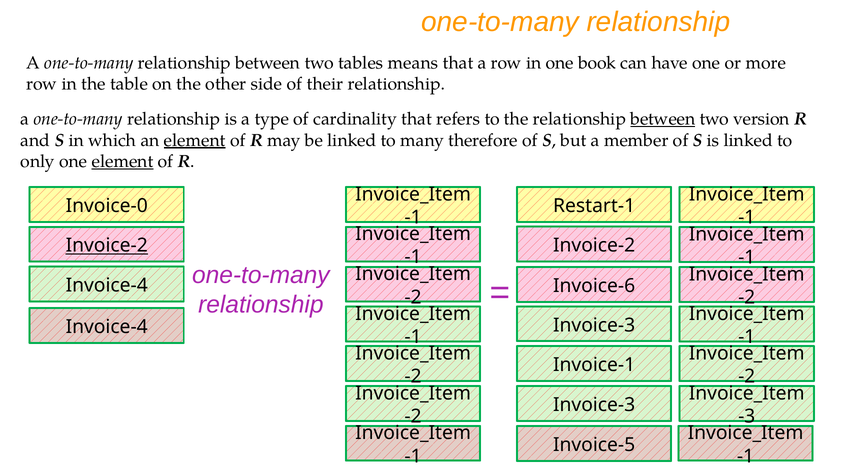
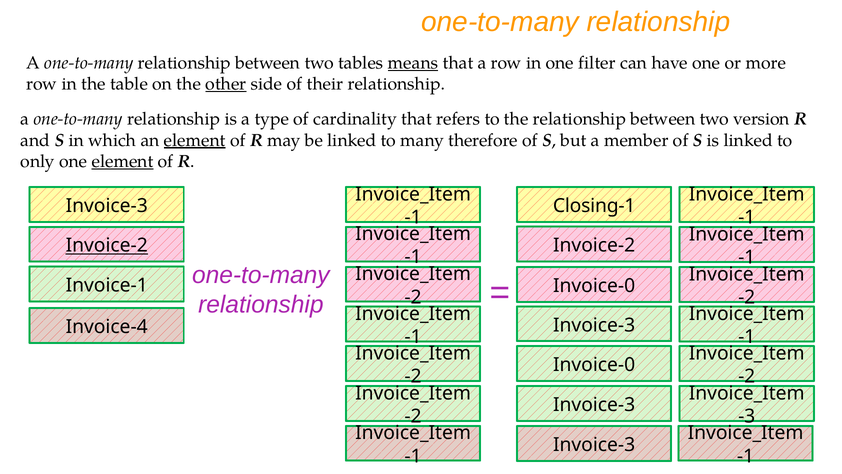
means underline: none -> present
book: book -> filter
other underline: none -> present
between at (663, 119) underline: present -> none
Invoice-0 at (107, 206): Invoice-0 -> Invoice-3
Restart-1: Restart-1 -> Closing-1
Invoice-4 at (107, 285): Invoice-4 -> Invoice-1
Invoice-6 at (594, 286): Invoice-6 -> Invoice-0
Invoice-1 at (594, 365): Invoice-1 -> Invoice-0
Invoice-5 at (594, 445): Invoice-5 -> Invoice-3
